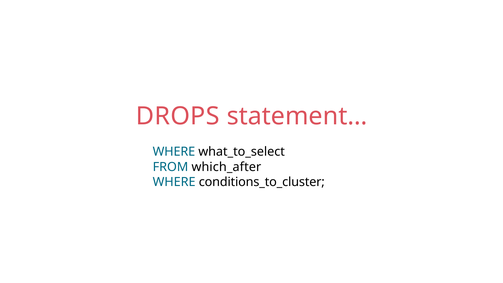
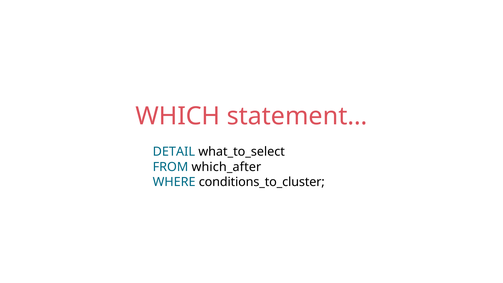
DROPS: DROPS -> WHICH
WHERE at (174, 152): WHERE -> DETAIL
